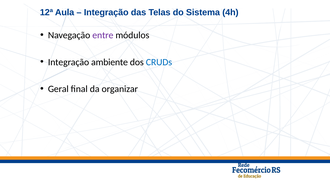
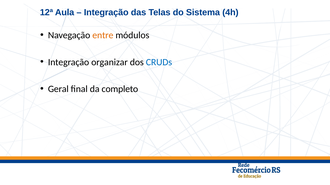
entre colour: purple -> orange
ambiente: ambiente -> organizar
organizar: organizar -> completo
